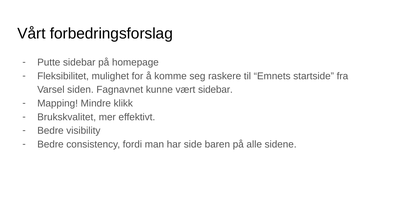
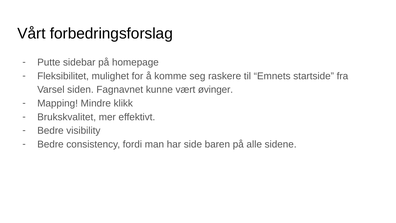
vært sidebar: sidebar -> øvinger
